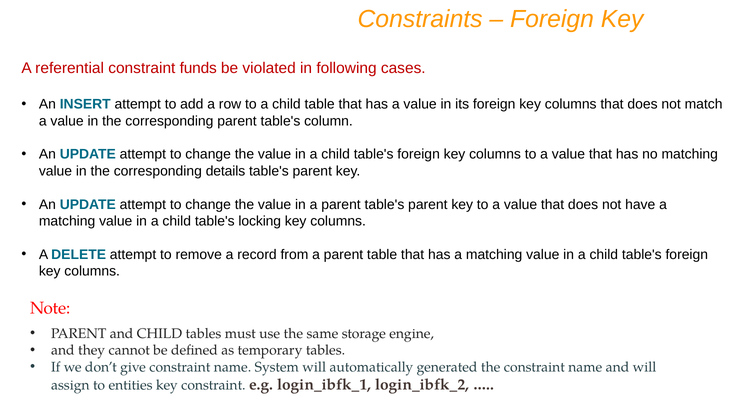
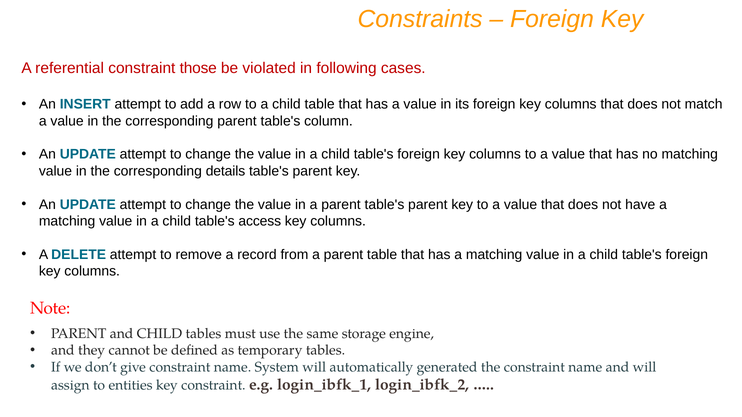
funds: funds -> those
locking: locking -> access
